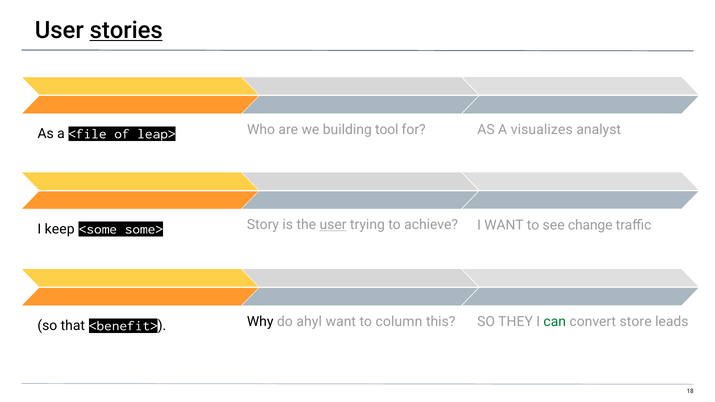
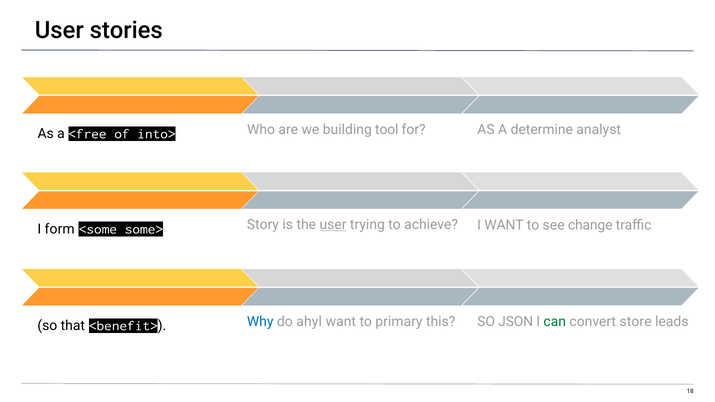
stories underline: present -> none
<file: <file -> <free
leap>: leap> -> into>
visualizes: visualizes -> determine
keep: keep -> form
Why colour: black -> blue
column: column -> primary
THEY: THEY -> JSON
